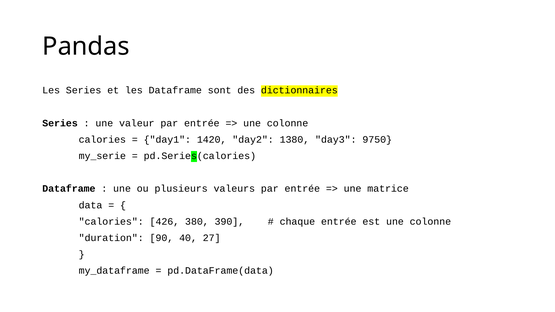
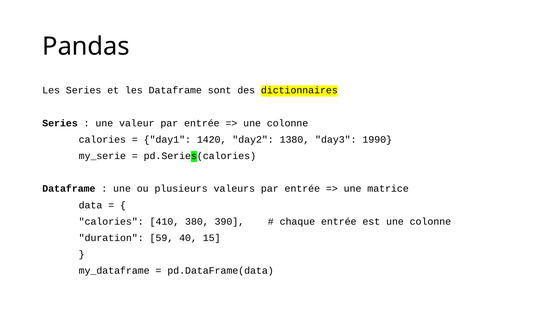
9750: 9750 -> 1990
426: 426 -> 410
90: 90 -> 59
27: 27 -> 15
